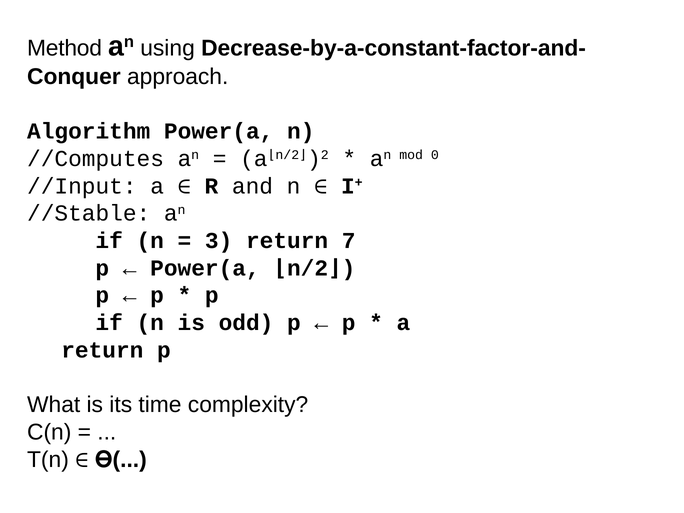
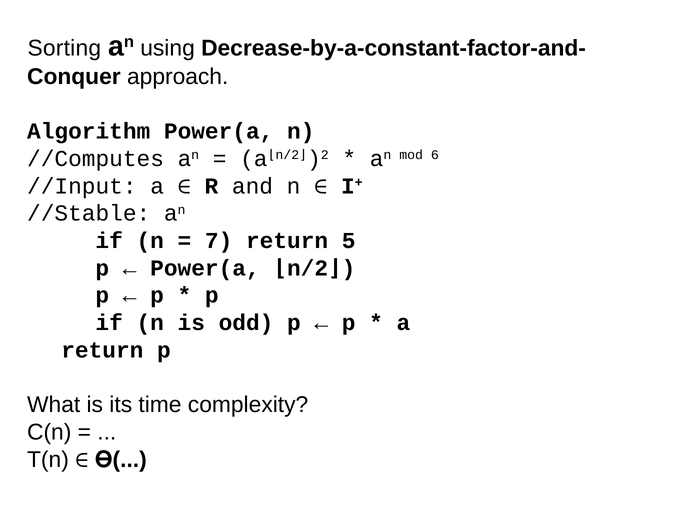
Method: Method -> Sorting
0: 0 -> 6
3: 3 -> 7
7: 7 -> 5
